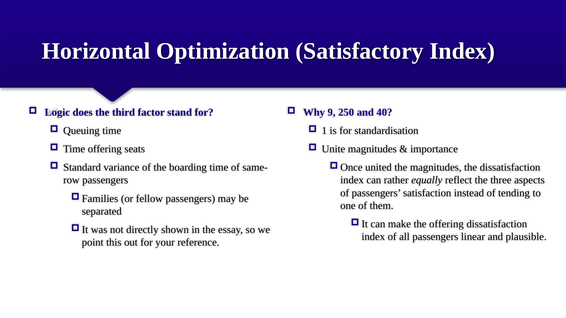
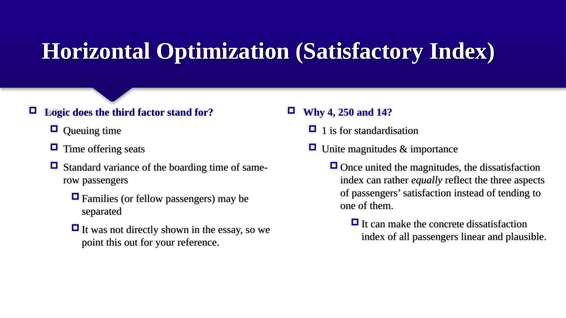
9: 9 -> 4
40: 40 -> 14
the offering: offering -> concrete
